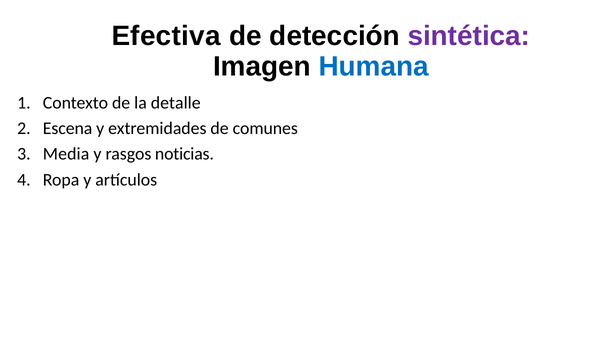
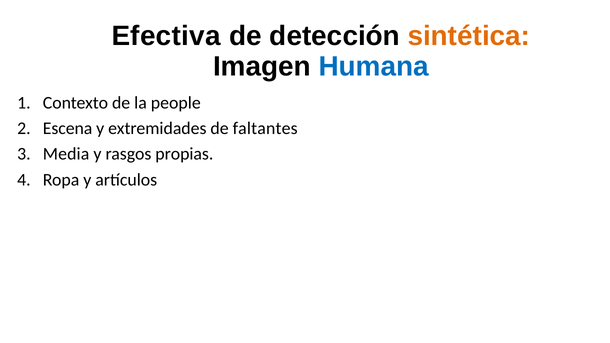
sintética colour: purple -> orange
detalle: detalle -> people
comunes: comunes -> faltantes
noticias: noticias -> propias
